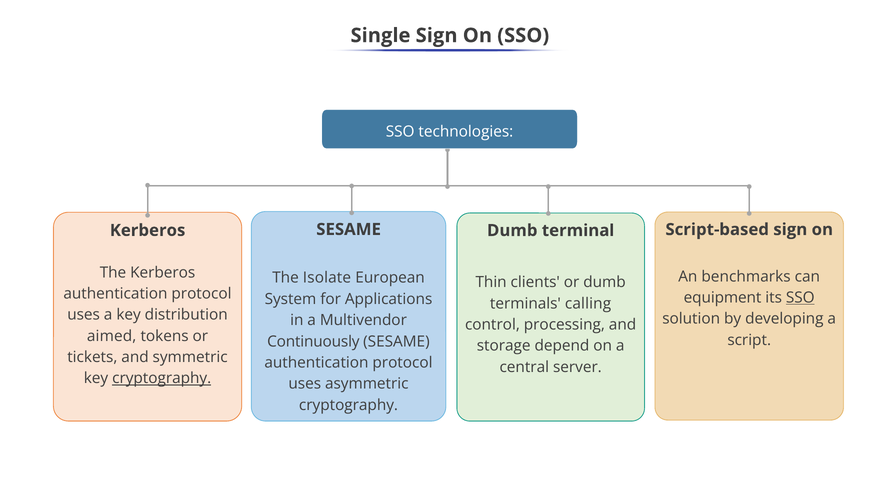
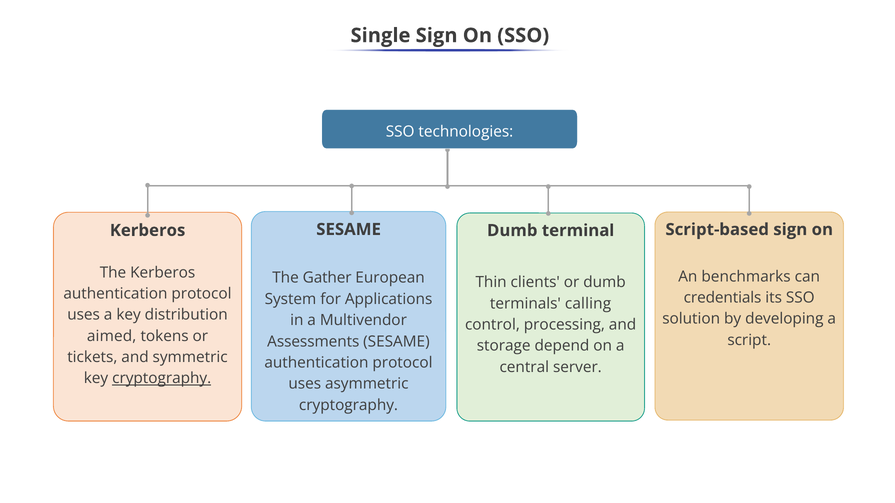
Isolate: Isolate -> Gather
equipment: equipment -> credentials
SSO at (800, 298) underline: present -> none
Continuously: Continuously -> Assessments
